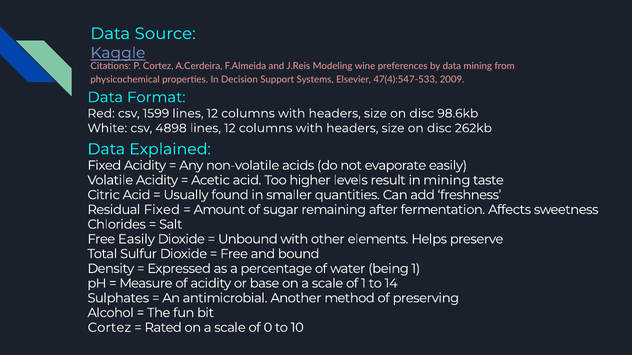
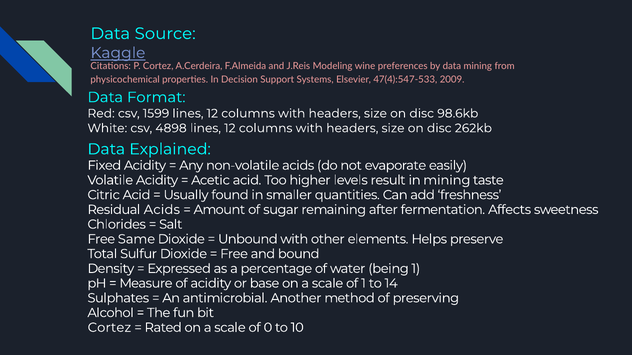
Residual Fixed: Fixed -> Acids
Free Easily: Easily -> Same
